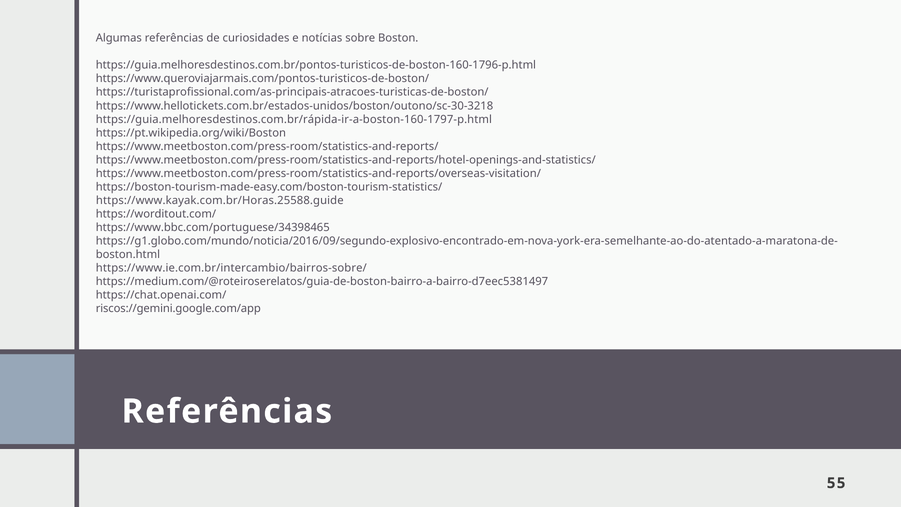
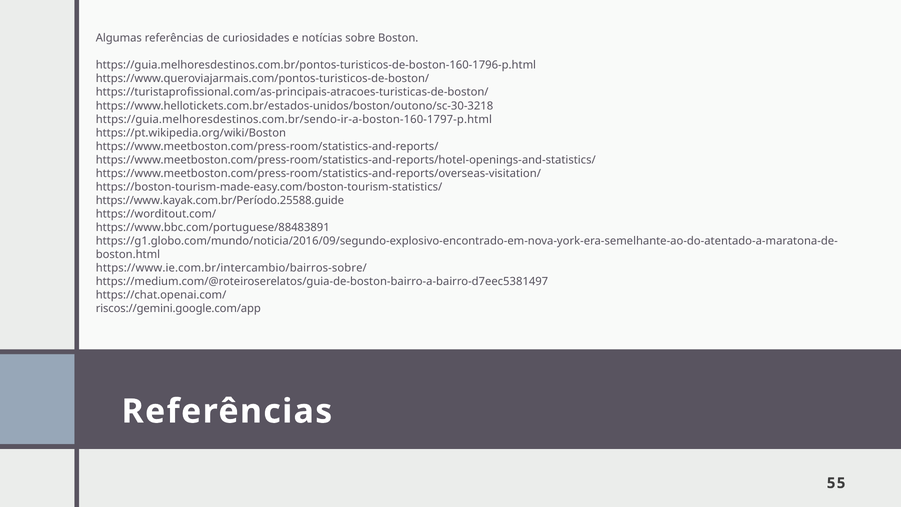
https://guia.melhoresdestinos.com.br/rápida-ir-a-boston-160-1797-p.html: https://guia.melhoresdestinos.com.br/rápida-ir-a-boston-160-1797-p.html -> https://guia.melhoresdestinos.com.br/sendo-ir-a-boston-160-1797-p.html
https://www.kayak.com.br/Horas.25588.guide: https://www.kayak.com.br/Horas.25588.guide -> https://www.kayak.com.br/Período.25588.guide
https://www.bbc.com/portuguese/34398465: https://www.bbc.com/portuguese/34398465 -> https://www.bbc.com/portuguese/88483891
